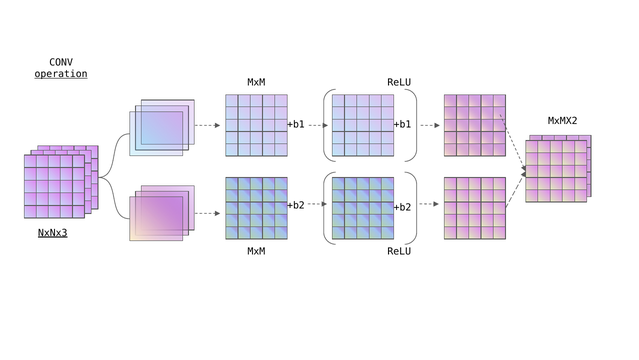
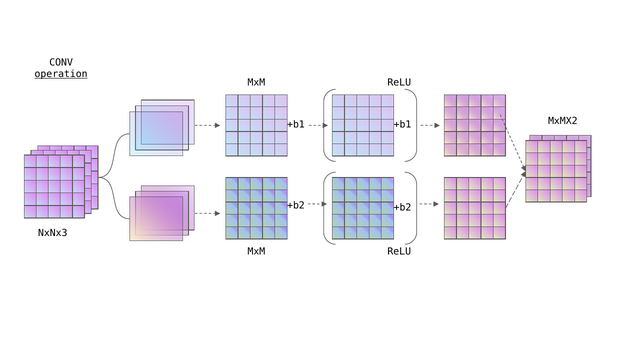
NxNx3 underline: present -> none
